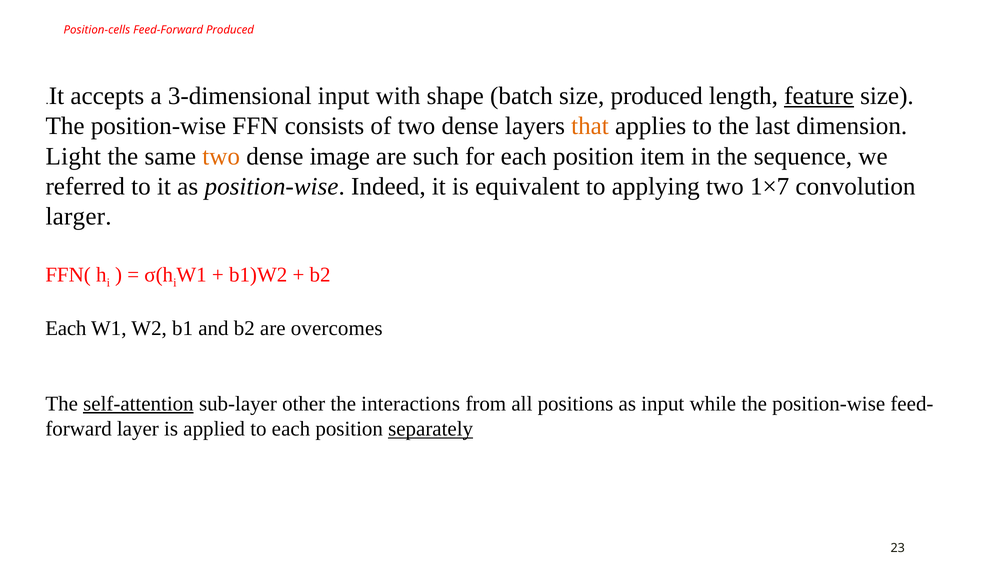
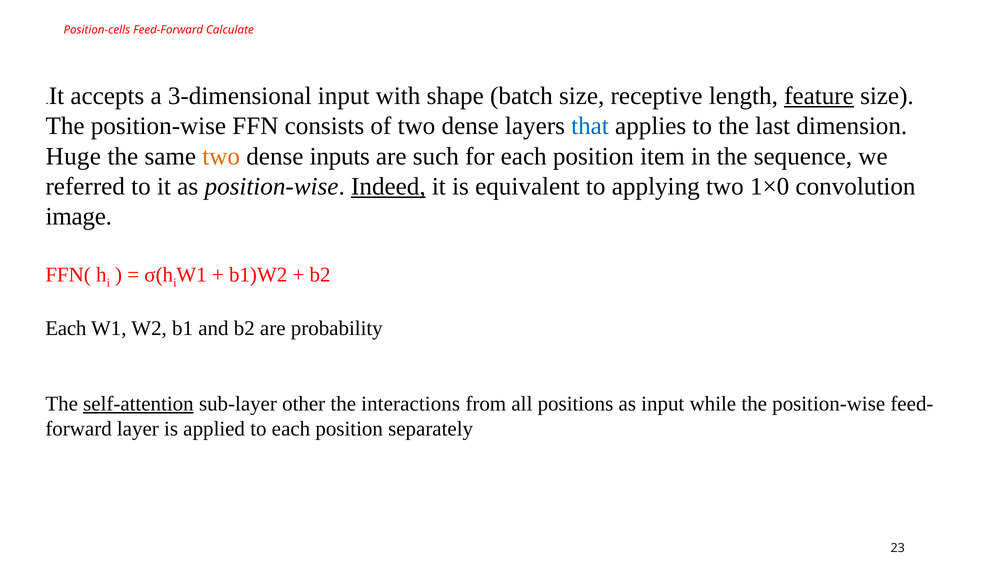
Feed-Forward Produced: Produced -> Calculate
size produced: produced -> receptive
that colour: orange -> blue
Light: Light -> Huge
image: image -> inputs
Indeed underline: none -> present
1×7: 1×7 -> 1×0
larger: larger -> image
overcomes: overcomes -> probability
separately underline: present -> none
